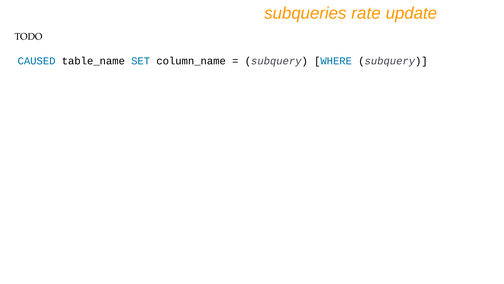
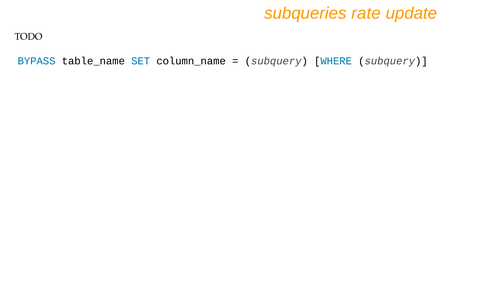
CAUSED: CAUSED -> BYPASS
